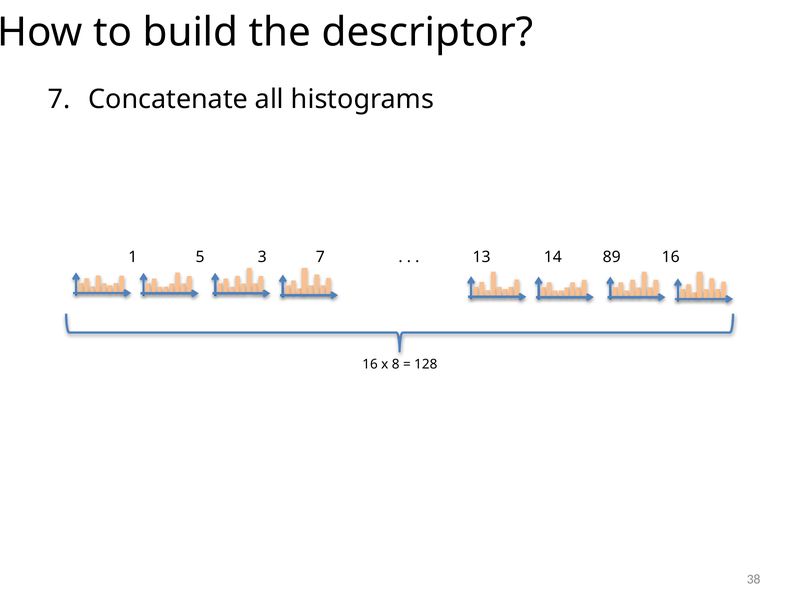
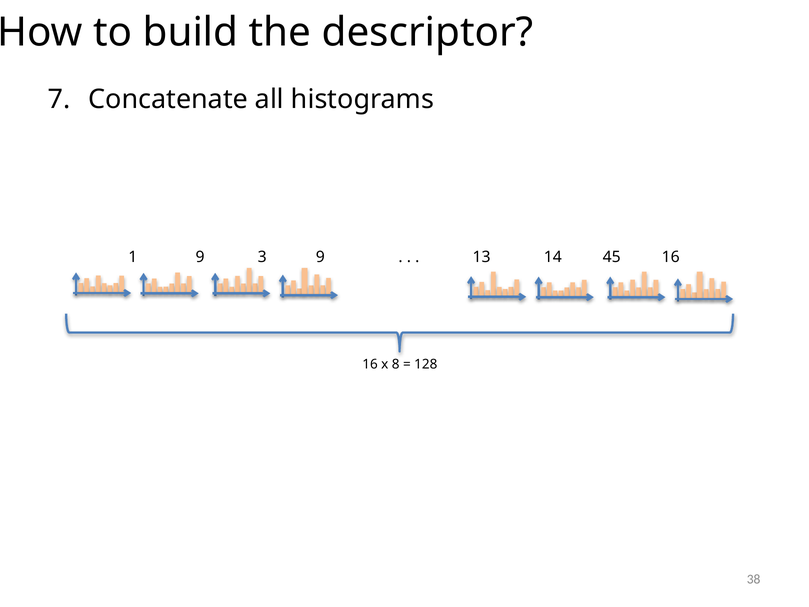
5 at (200, 257): 5 -> 9
3 7: 7 -> 9
89: 89 -> 45
